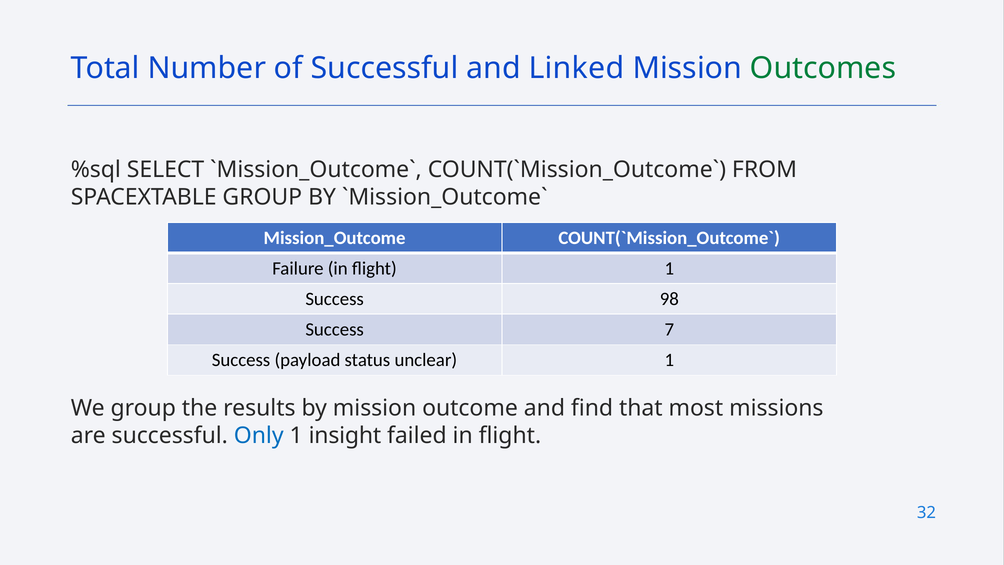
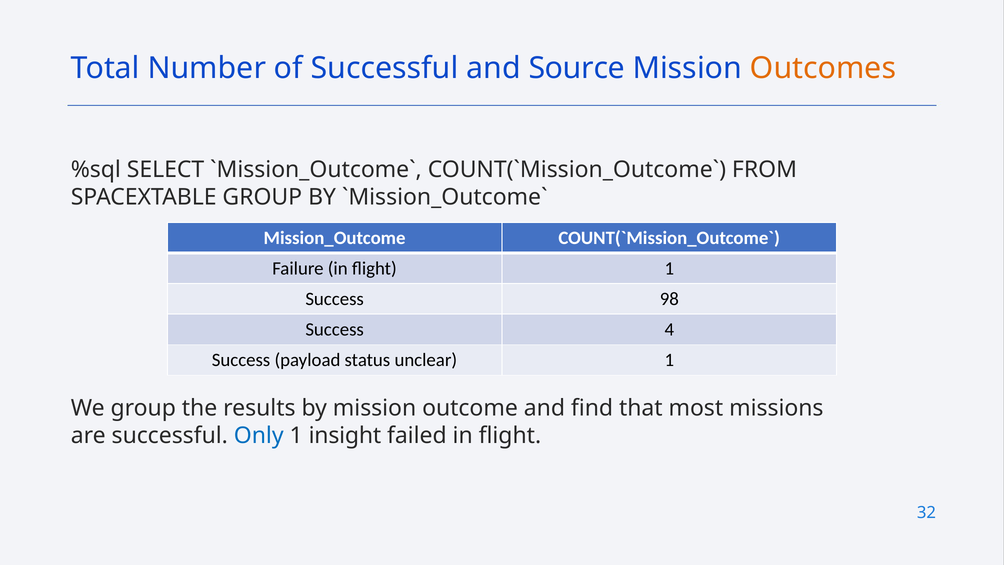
Linked: Linked -> Source
Outcomes colour: green -> orange
7: 7 -> 4
